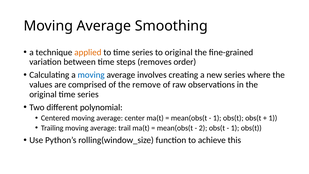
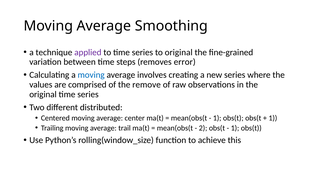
applied colour: orange -> purple
order: order -> error
polynomial: polynomial -> distributed
